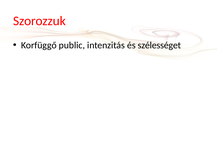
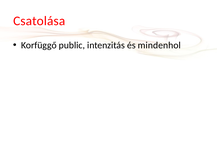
Szorozzuk: Szorozzuk -> Csatolása
szélességet: szélességet -> mindenhol
